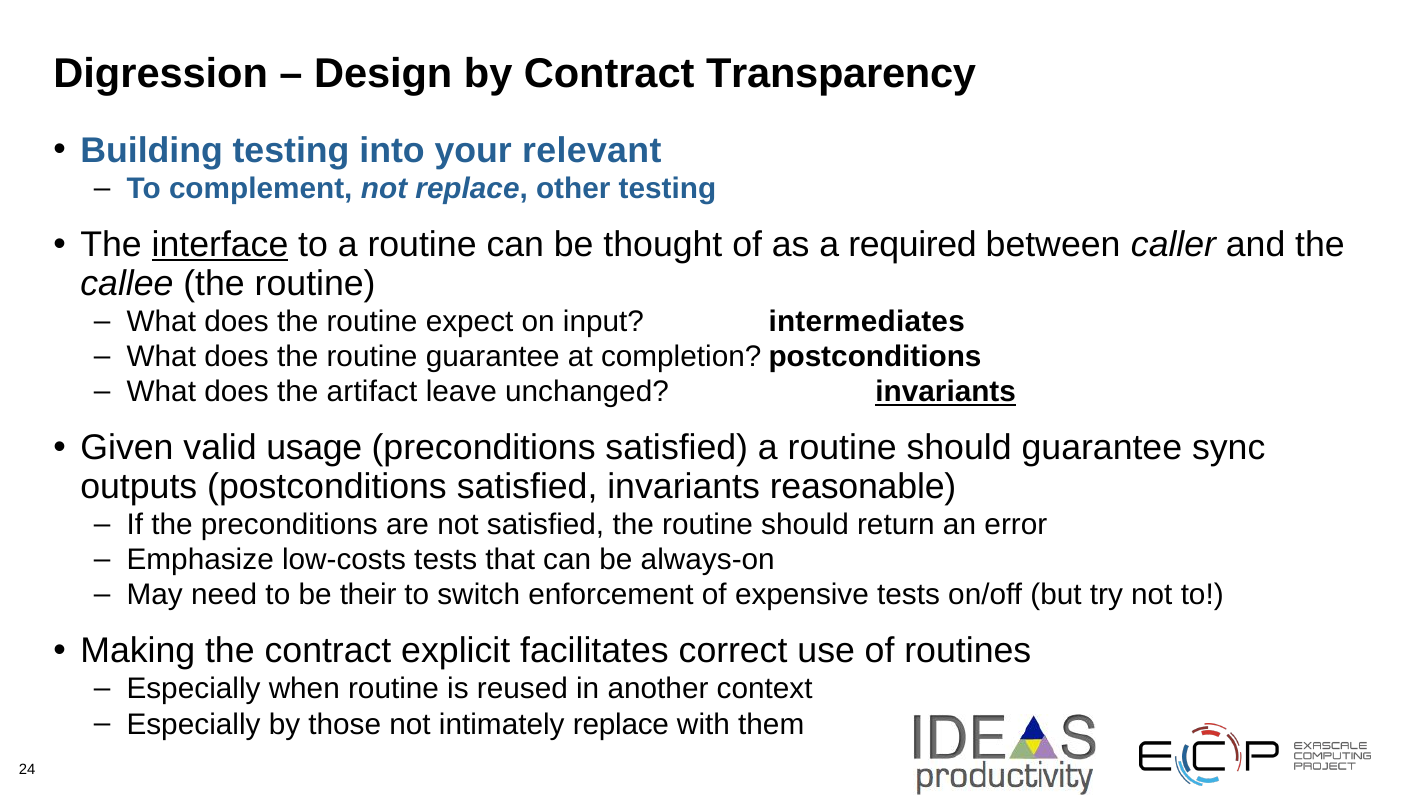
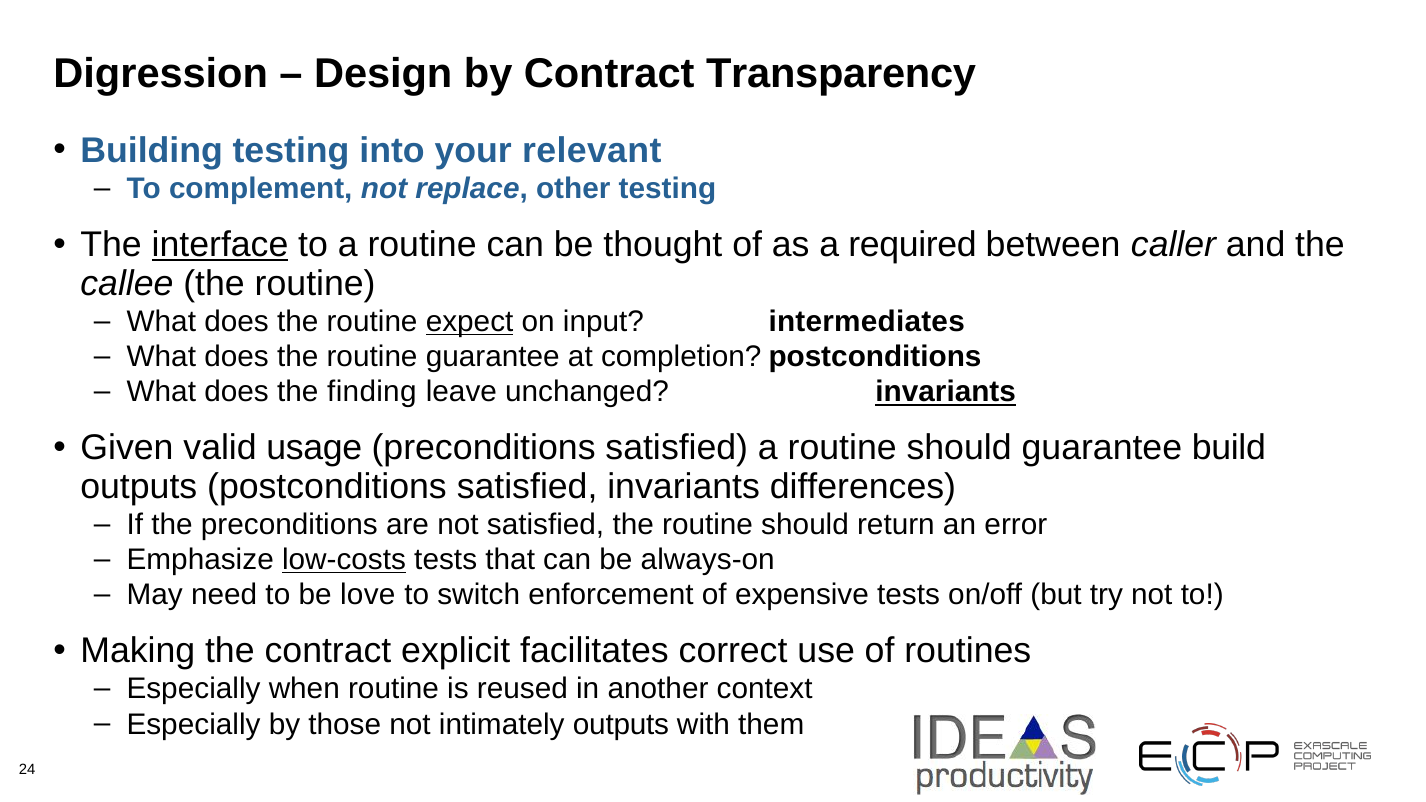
expect underline: none -> present
artifact: artifact -> finding
sync: sync -> build
reasonable: reasonable -> differences
low-costs underline: none -> present
their: their -> love
intimately replace: replace -> outputs
